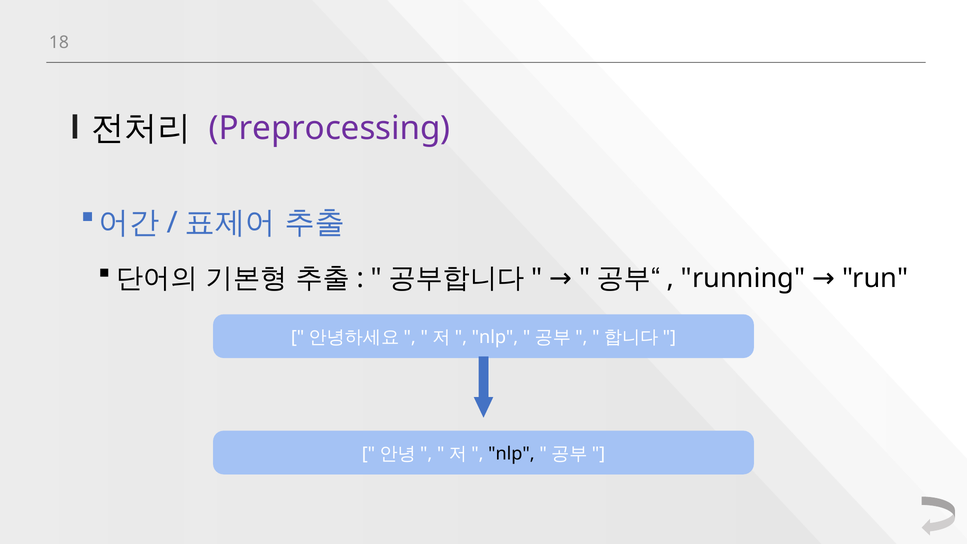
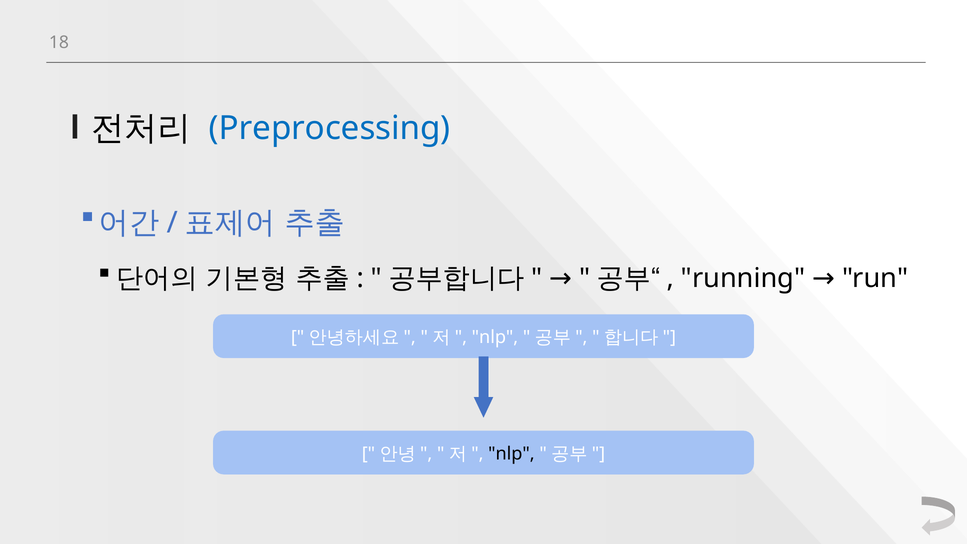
Preprocessing colour: purple -> blue
